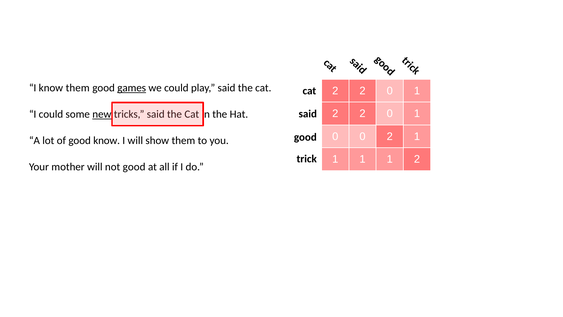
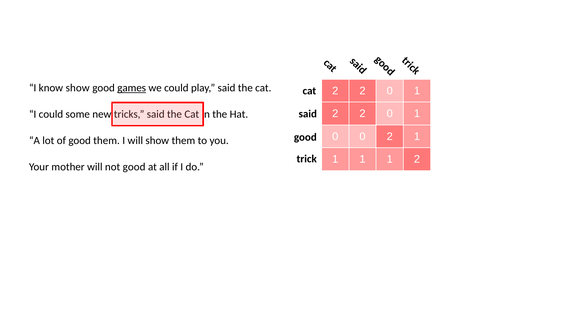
know them: them -> show
new underline: present -> none
good know: know -> them
